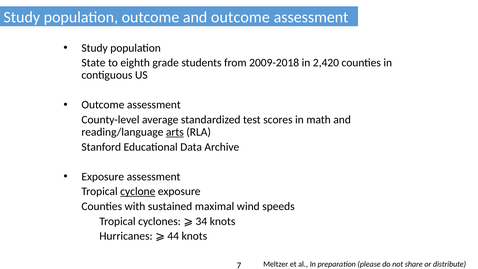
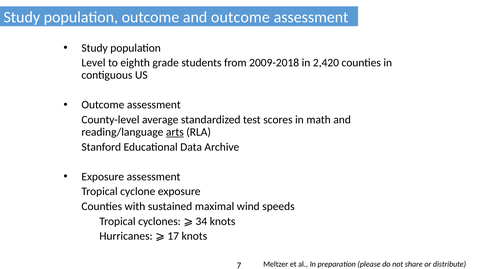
State: State -> Level
cyclone underline: present -> none
44: 44 -> 17
